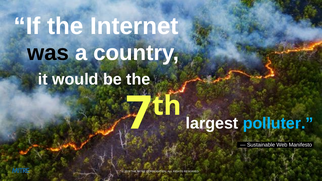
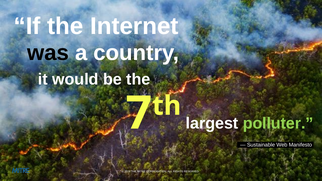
polluter colour: light blue -> light green
